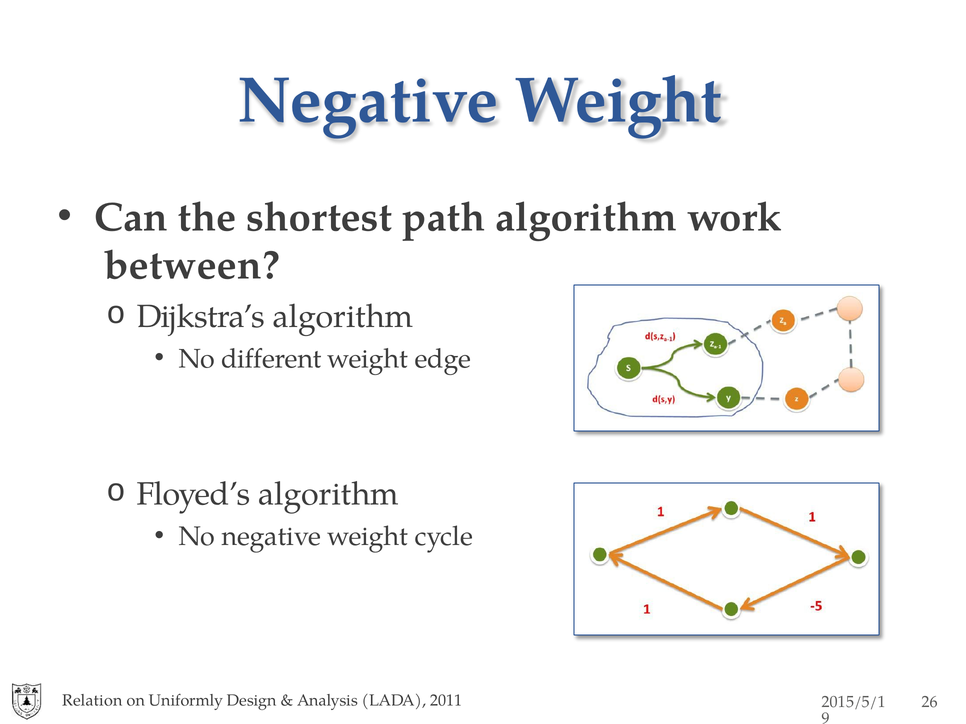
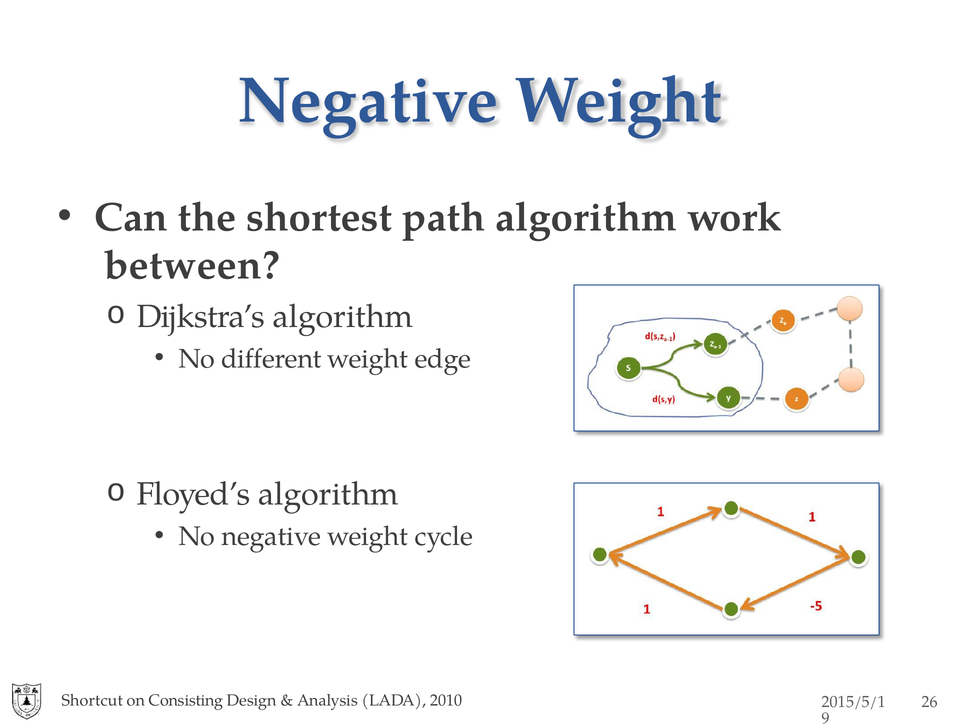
Relation: Relation -> Shortcut
Uniformly: Uniformly -> Consisting
2011: 2011 -> 2010
